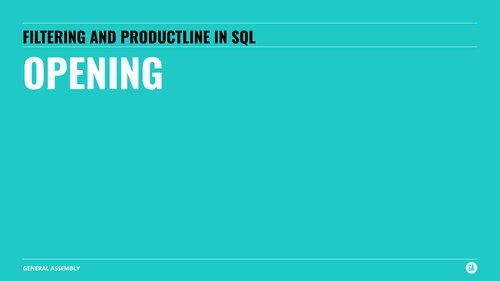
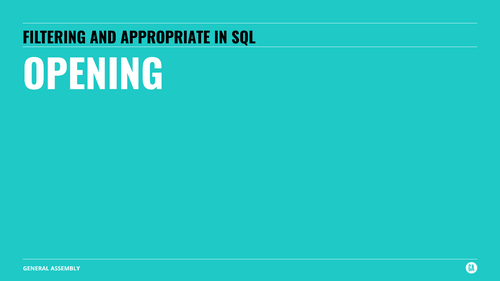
PRODUCTLINE: PRODUCTLINE -> APPROPRIATE
